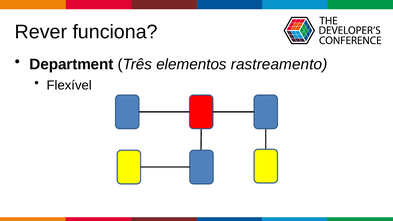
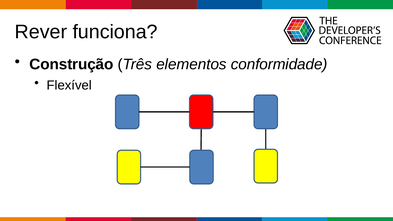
Department: Department -> Construção
rastreamento: rastreamento -> conformidade
